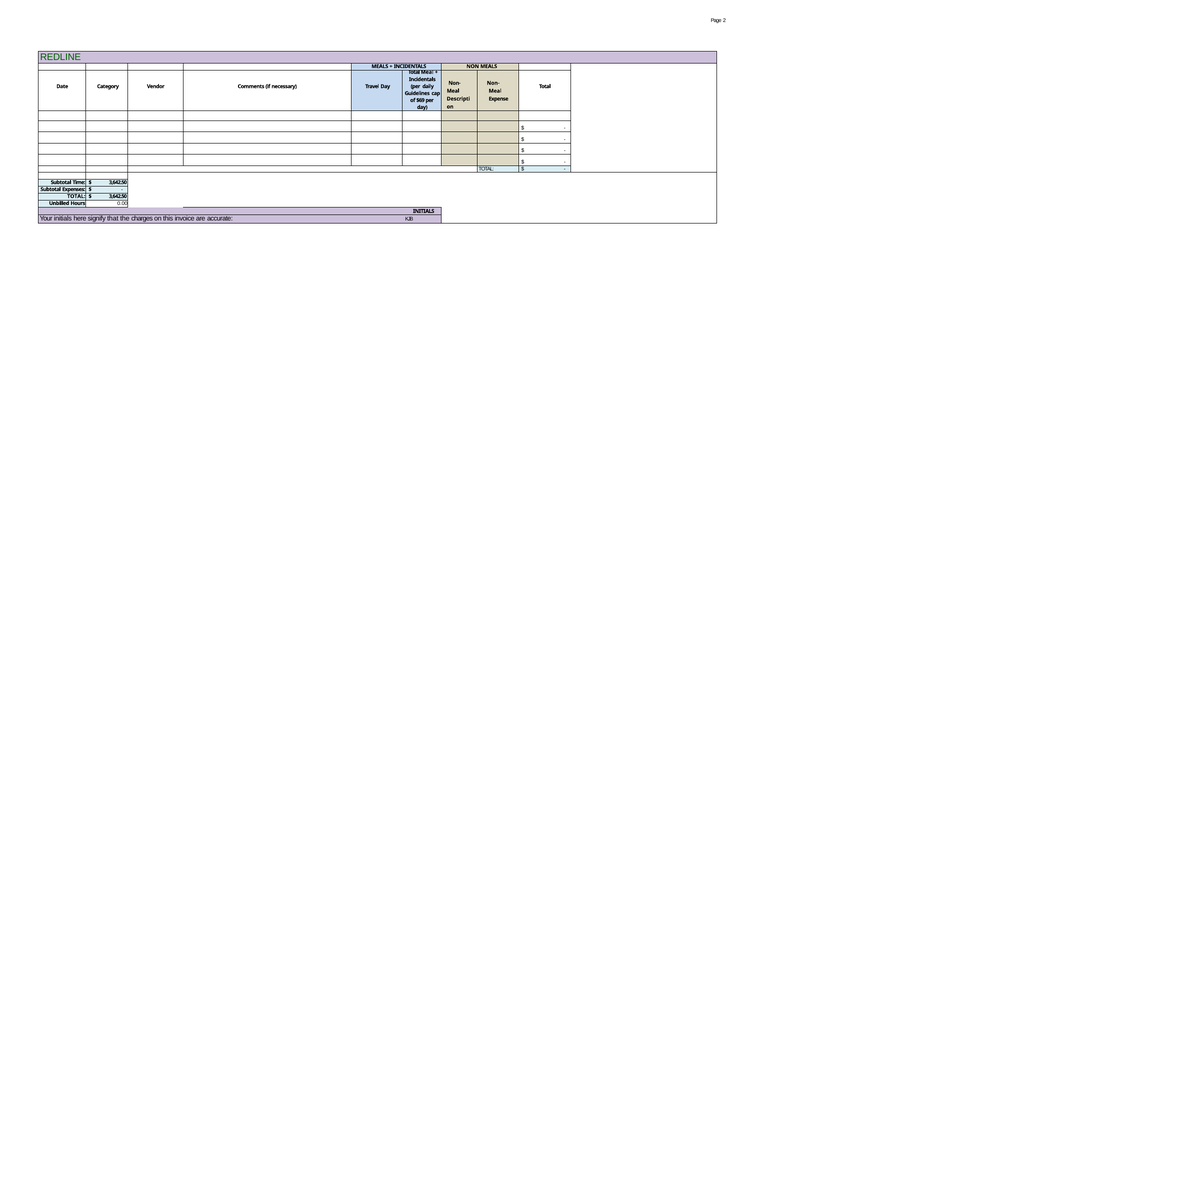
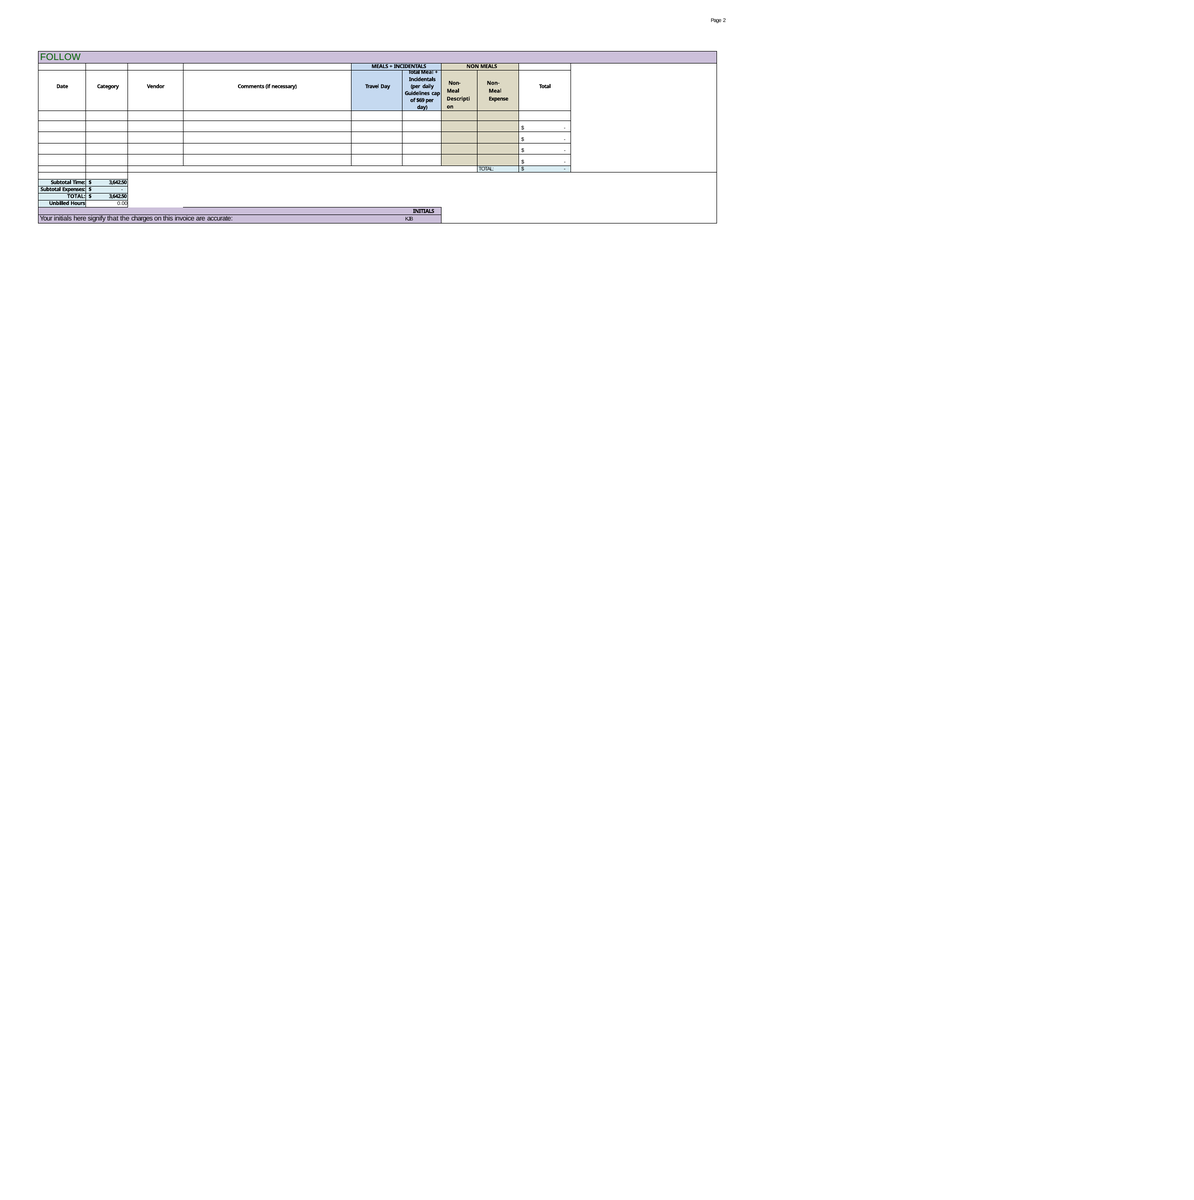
REDLINE: REDLINE -> FOLLOW
